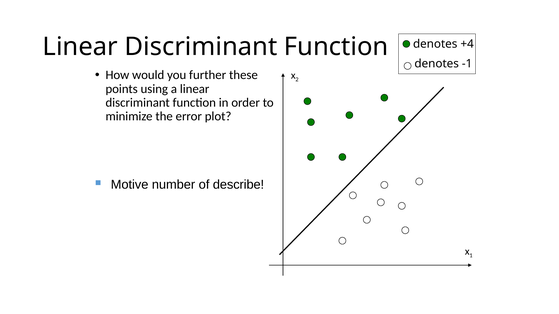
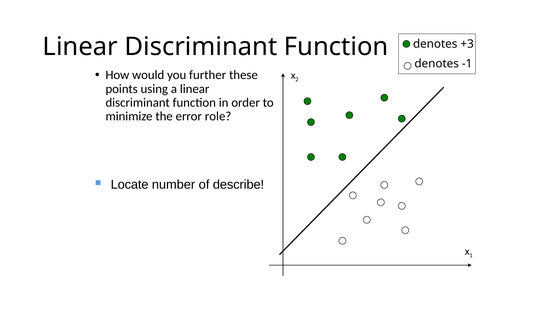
+4: +4 -> +3
plot: plot -> role
Motive: Motive -> Locate
